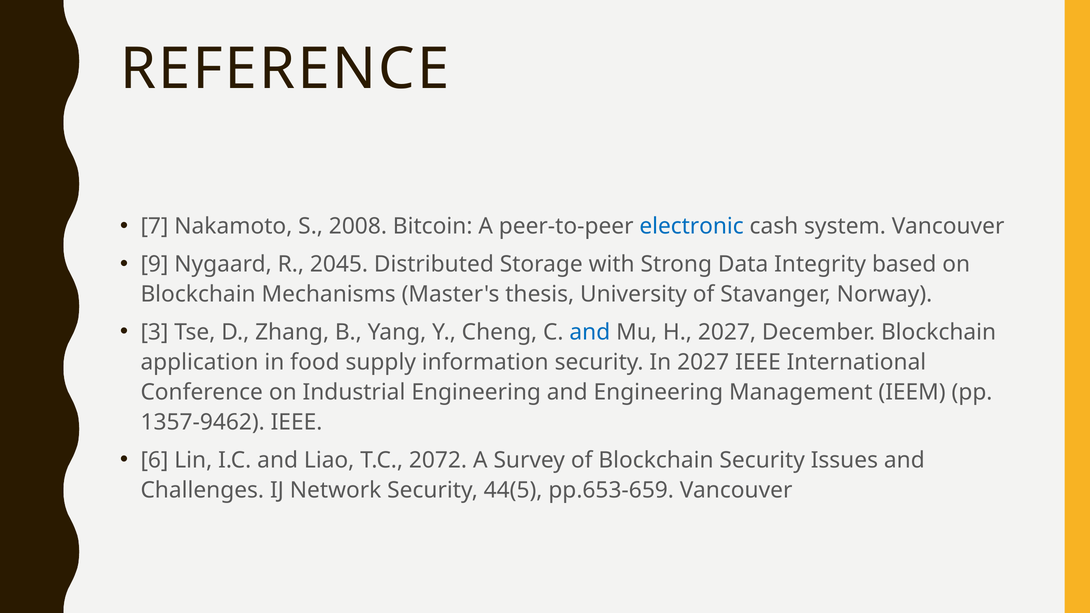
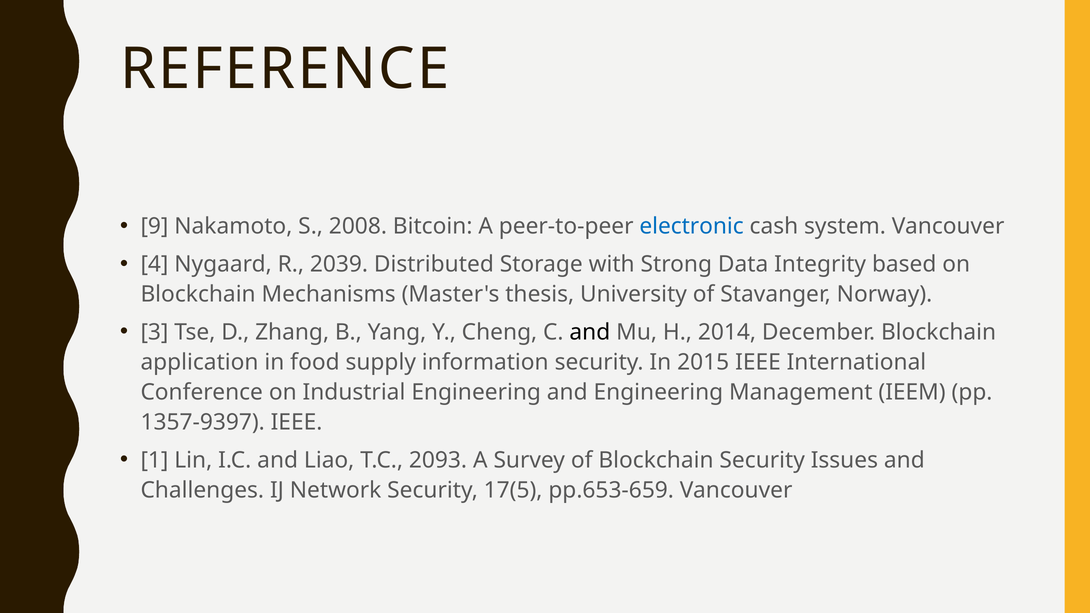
7: 7 -> 9
9: 9 -> 4
2045: 2045 -> 2039
and at (590, 332) colour: blue -> black
H 2027: 2027 -> 2014
In 2027: 2027 -> 2015
1357-9462: 1357-9462 -> 1357-9397
6: 6 -> 1
2072: 2072 -> 2093
44(5: 44(5 -> 17(5
